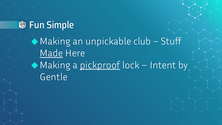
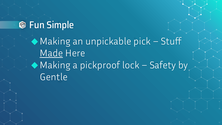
club: club -> pick
pickproof underline: present -> none
Intent: Intent -> Safety
